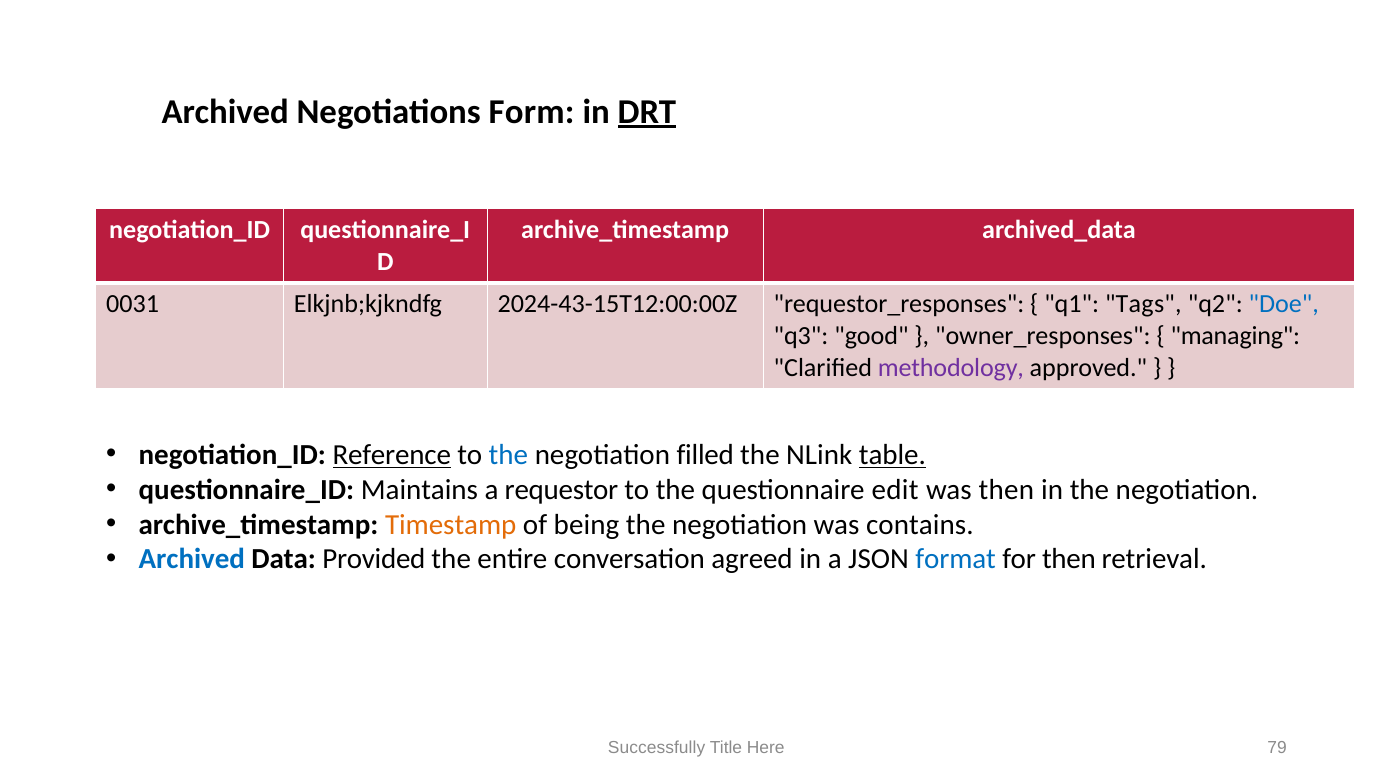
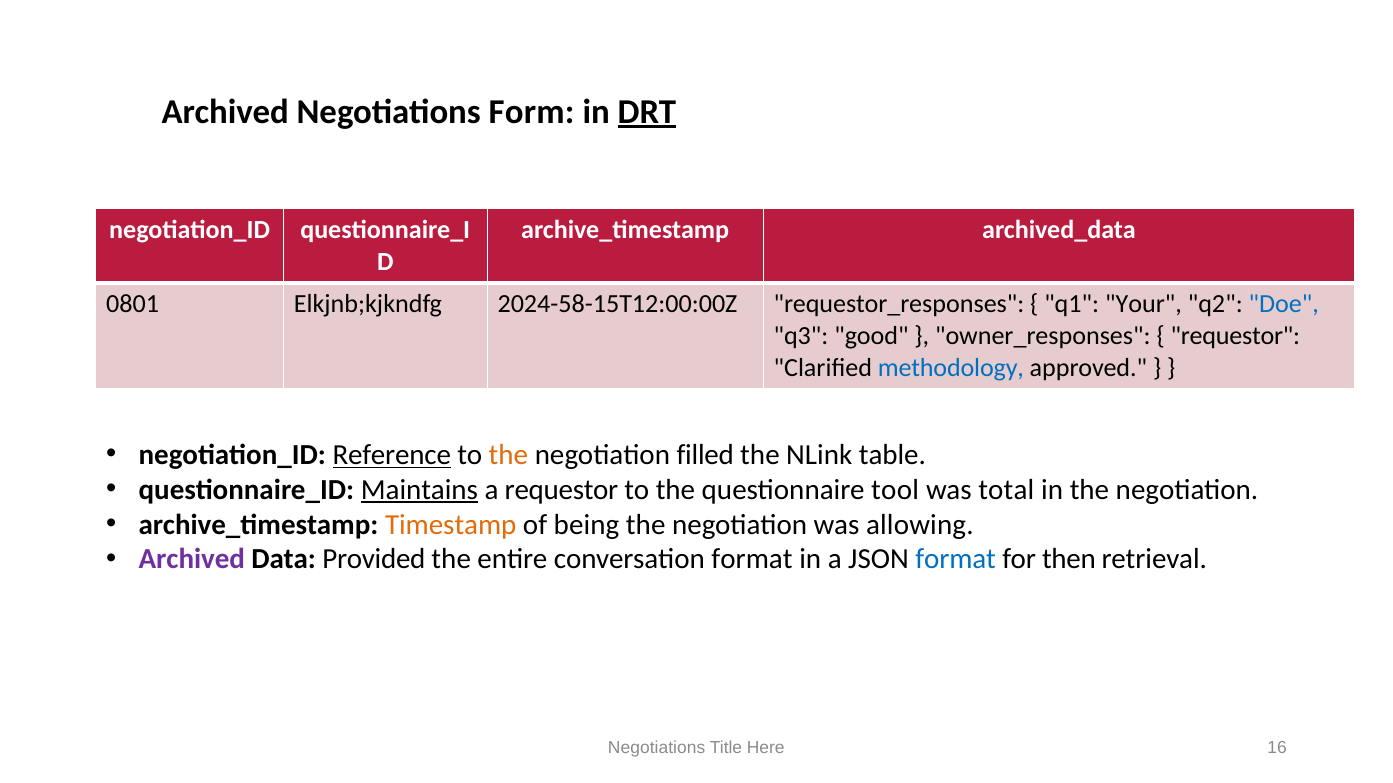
0031: 0031 -> 0801
2024-43-15T12:00:00Z: 2024-43-15T12:00:00Z -> 2024-58-15T12:00:00Z
Tags: Tags -> Your
managing at (1235, 336): managing -> requestor
methodology colour: purple -> blue
the at (508, 455) colour: blue -> orange
table underline: present -> none
Maintains underline: none -> present
edit: edit -> tool
was then: then -> total
contains: contains -> allowing
Archived at (192, 560) colour: blue -> purple
conversation agreed: agreed -> format
Successfully at (657, 748): Successfully -> Negotiations
79: 79 -> 16
